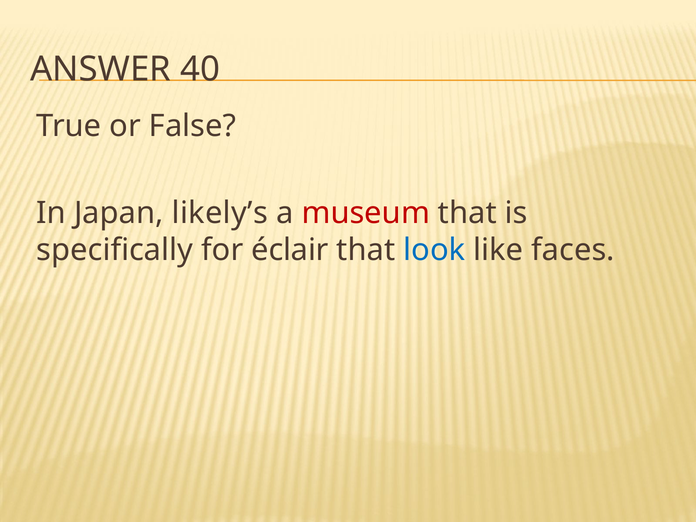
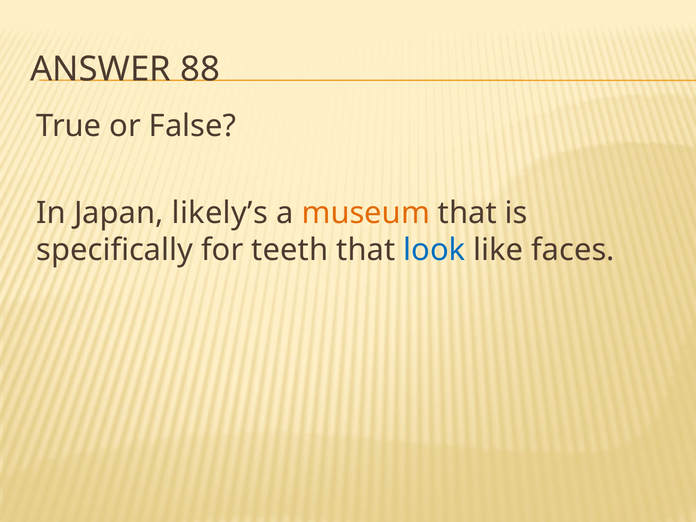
40: 40 -> 88
museum colour: red -> orange
éclair: éclair -> teeth
